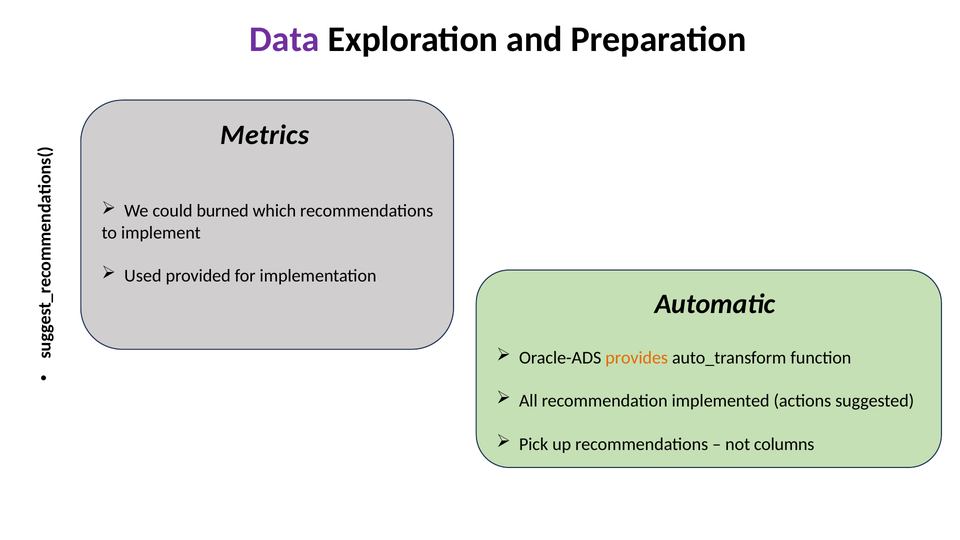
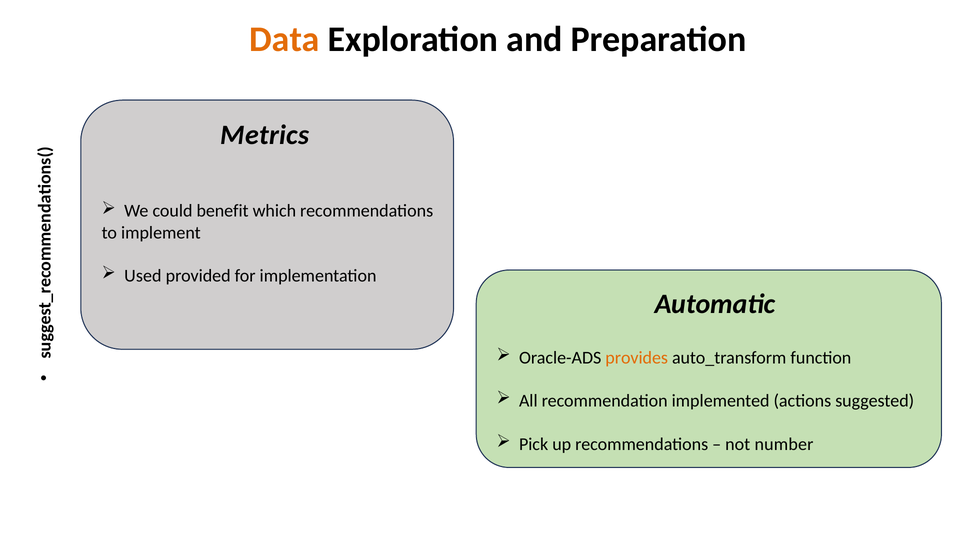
Data colour: purple -> orange
burned: burned -> benefit
columns: columns -> number
